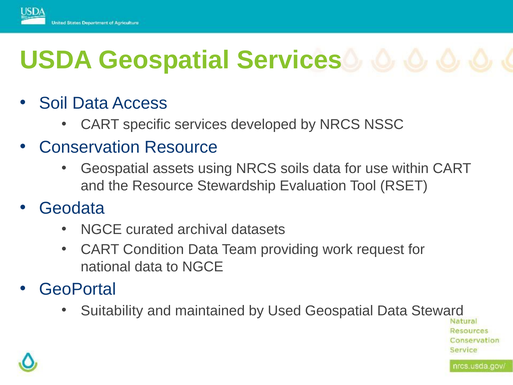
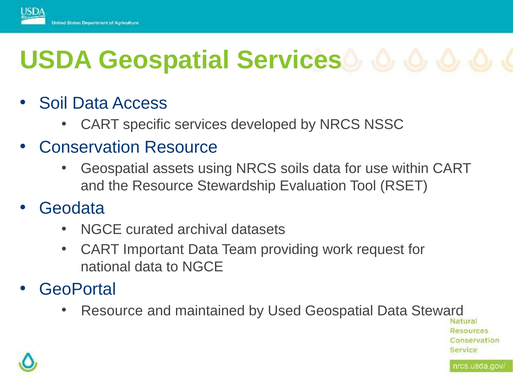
Condition: Condition -> Important
Suitability at (112, 310): Suitability -> Resource
